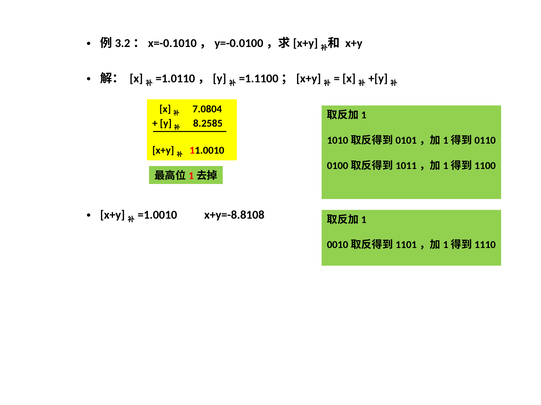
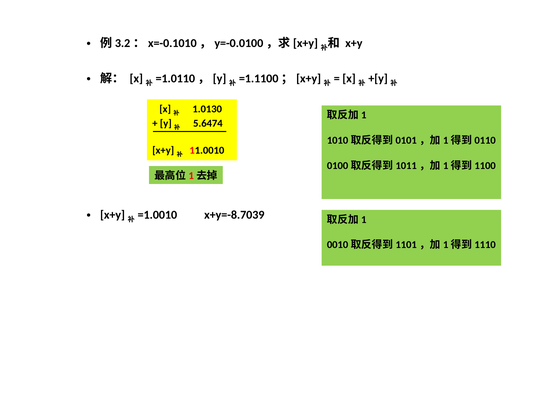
7.0804: 7.0804 -> 1.0130
8.2585: 8.2585 -> 5.6474
x+y=-8.8108: x+y=-8.8108 -> x+y=-8.7039
